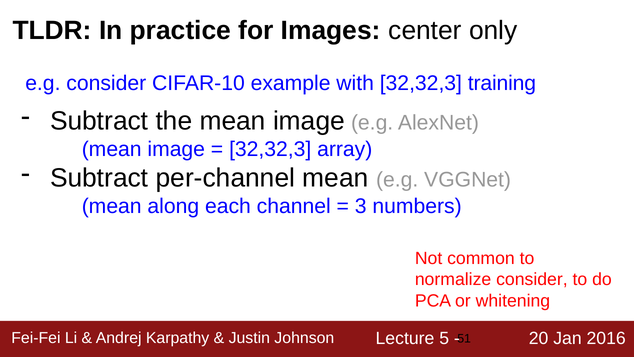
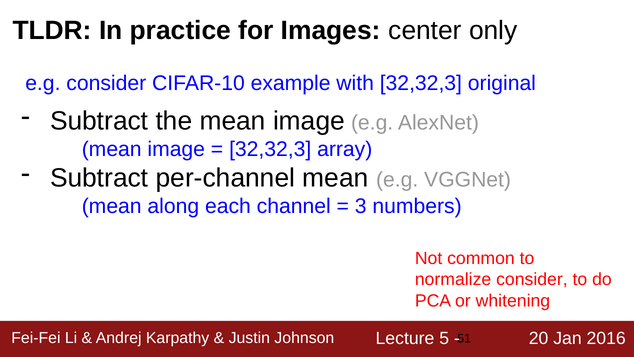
training: training -> original
